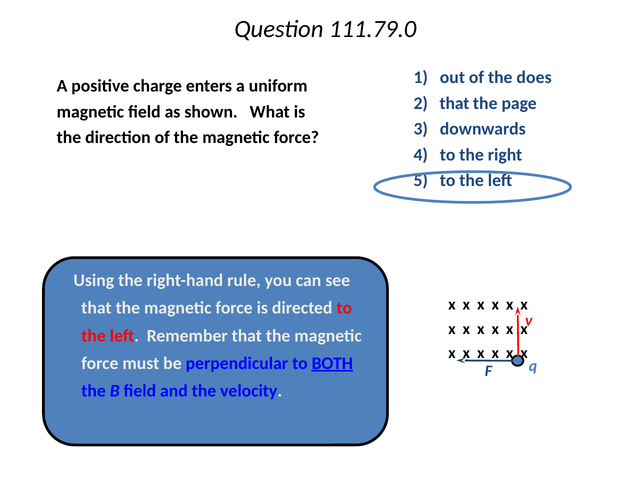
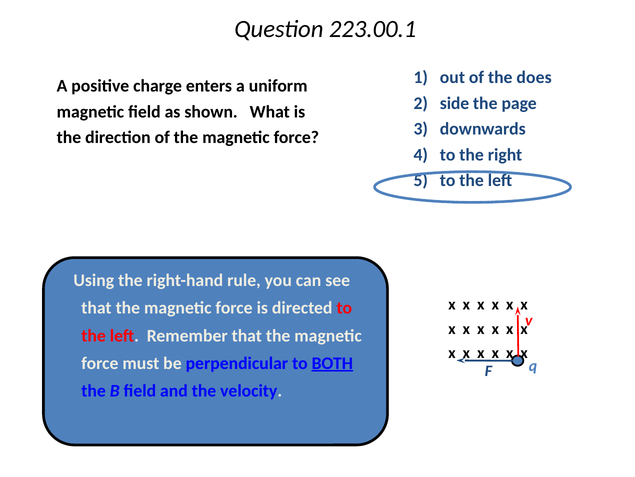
111.79.0: 111.79.0 -> 223.00.1
2 that: that -> side
